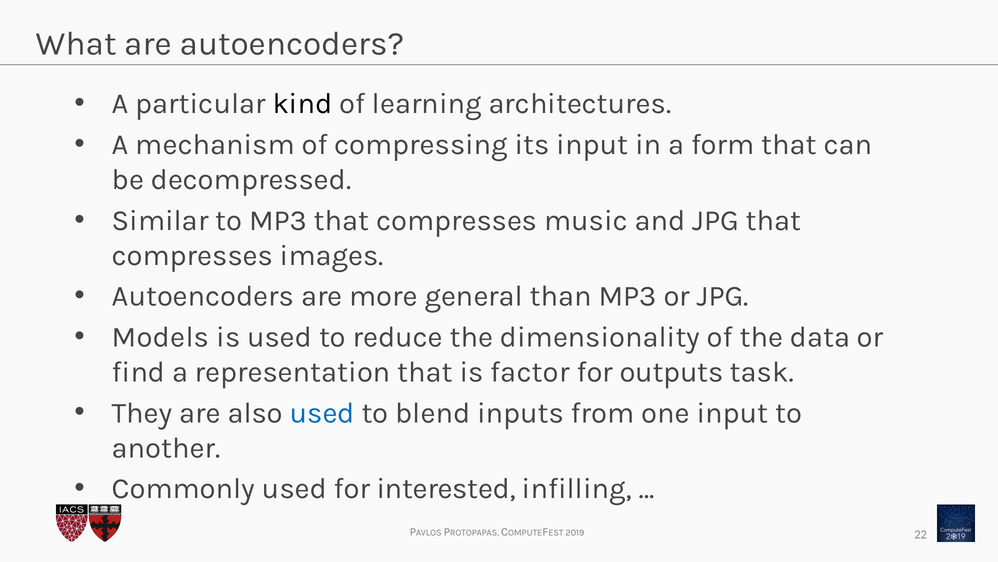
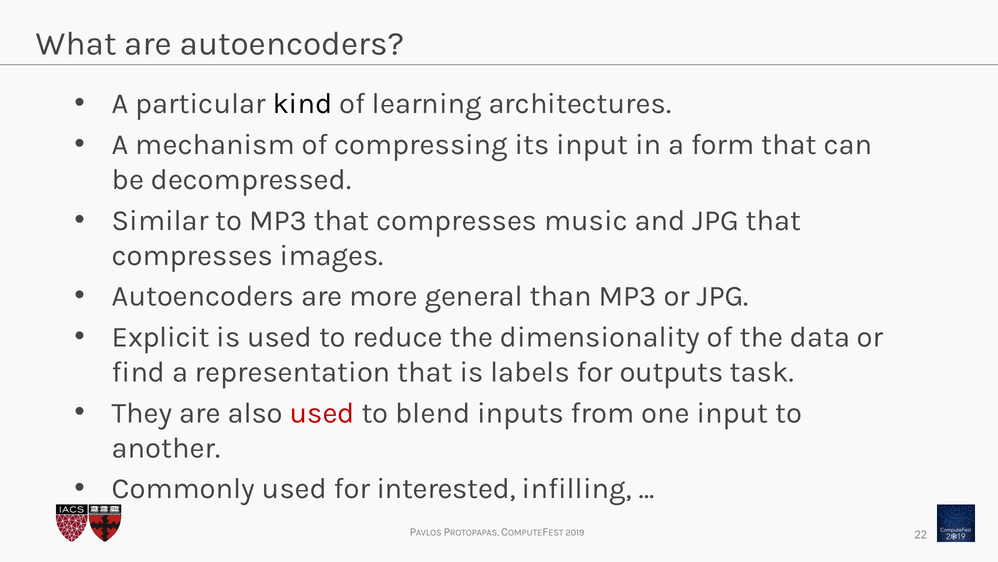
Models: Models -> Explicit
factor: factor -> labels
used at (322, 412) colour: blue -> red
